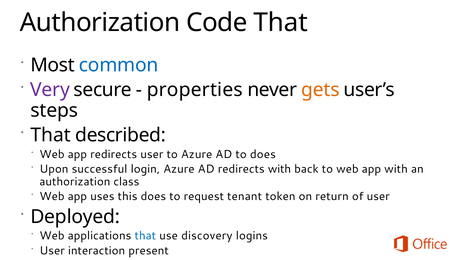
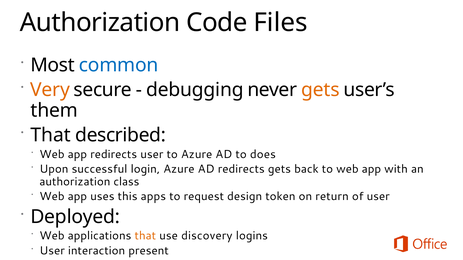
Code That: That -> Files
Very colour: purple -> orange
properties: properties -> debugging
steps: steps -> them
redirects with: with -> gets
this does: does -> apps
tenant: tenant -> design
that at (145, 236) colour: blue -> orange
